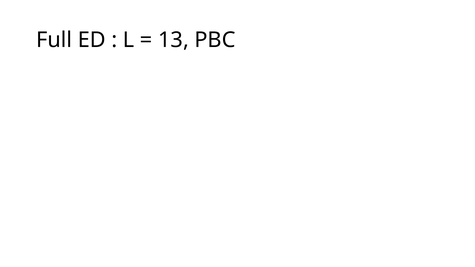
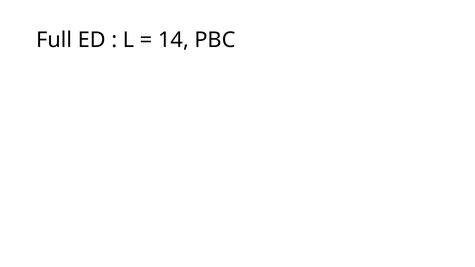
13: 13 -> 14
